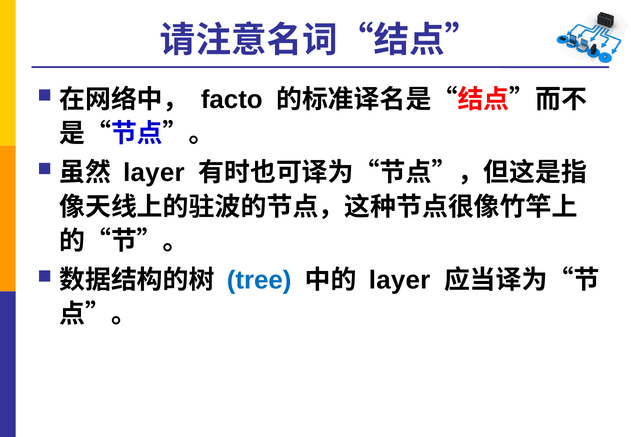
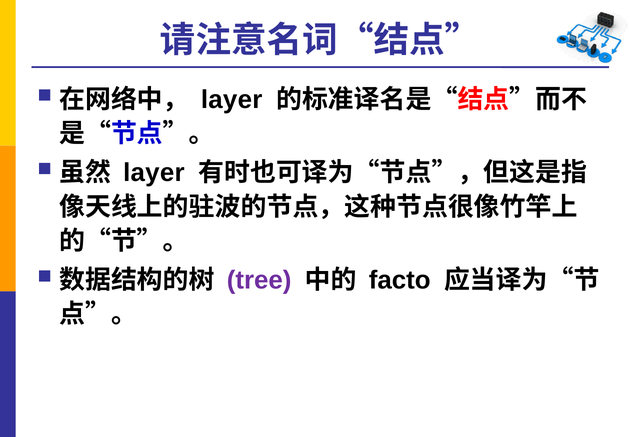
facto at (232, 100): facto -> layer
tree colour: blue -> purple
layer at (400, 280): layer -> facto
